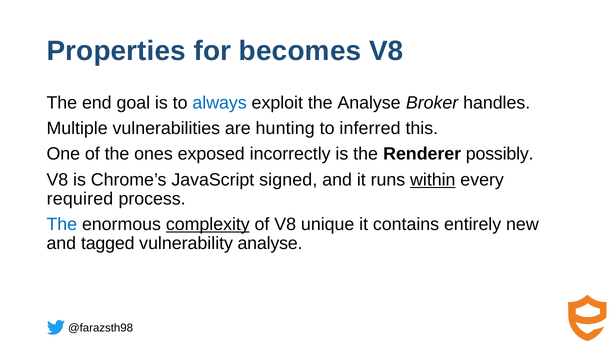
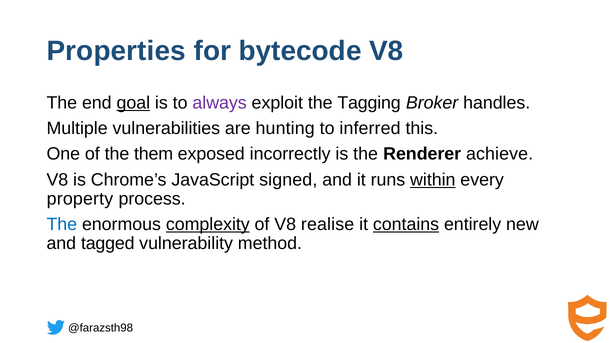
becomes: becomes -> bytecode
goal underline: none -> present
always colour: blue -> purple
the Analyse: Analyse -> Tagging
ones: ones -> them
possibly: possibly -> achieve
required: required -> property
unique: unique -> realise
contains underline: none -> present
vulnerability analyse: analyse -> method
